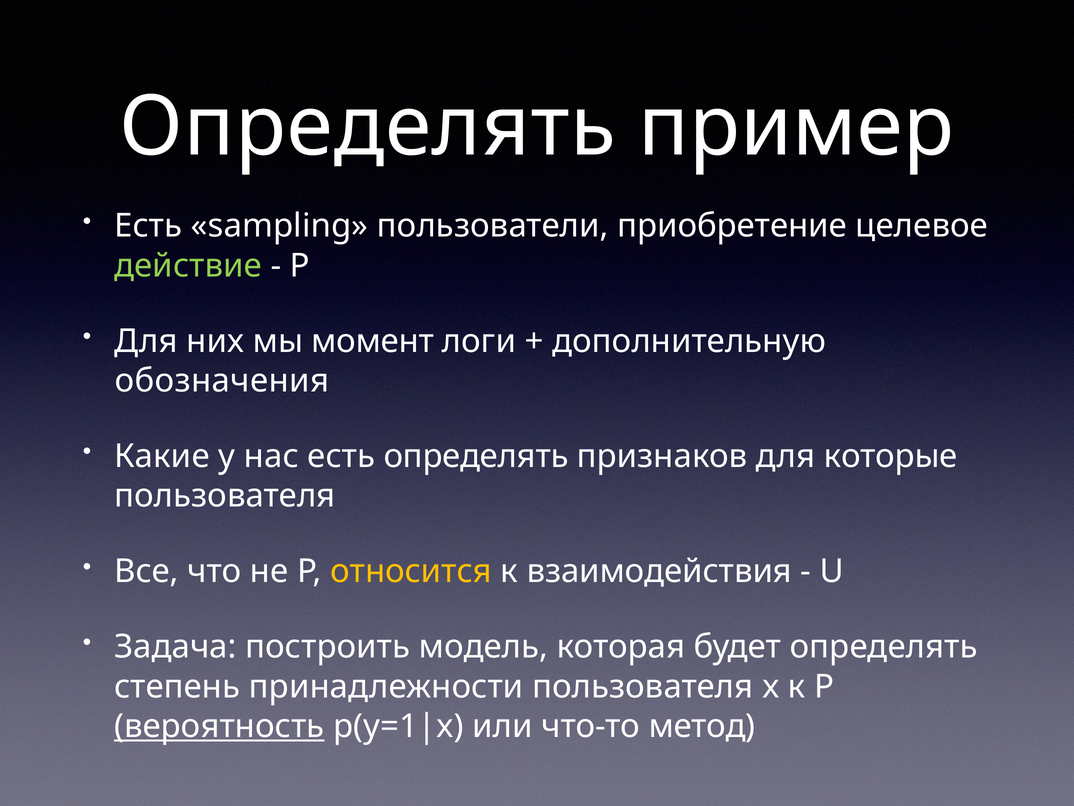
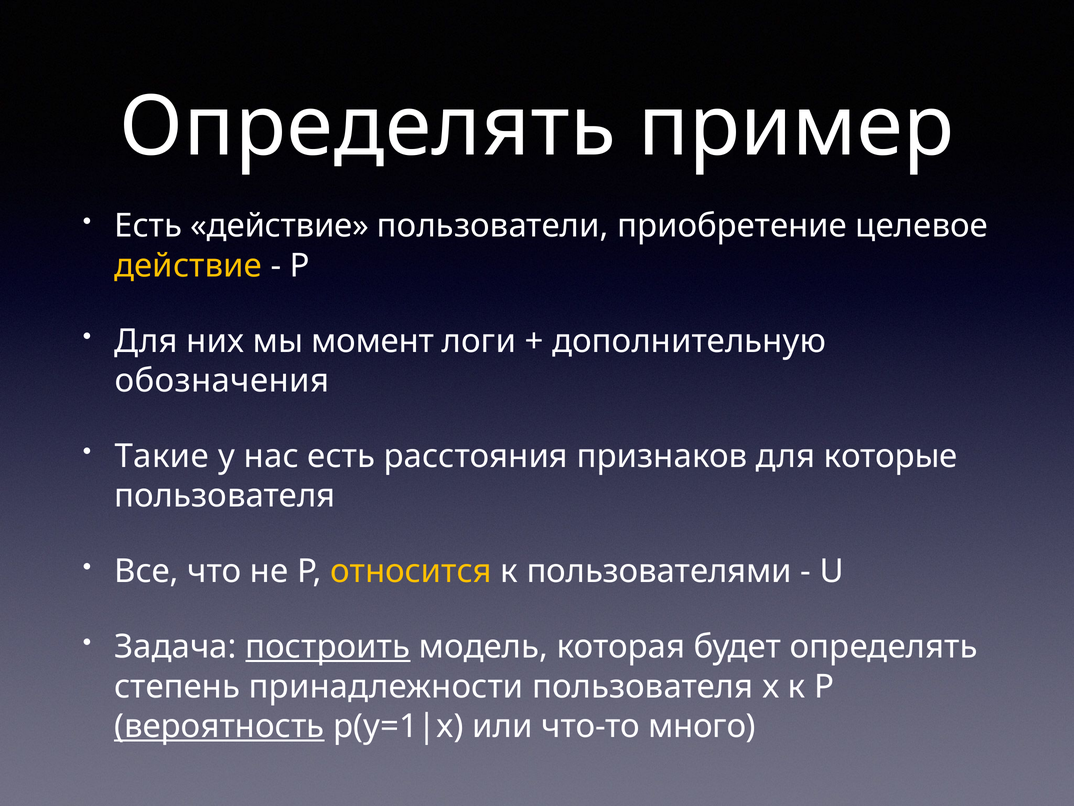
Есть sampling: sampling -> действие
действие at (188, 266) colour: light green -> yellow
Какие: Какие -> Такие
есть определять: определять -> расстояния
взаимодействия: взаимодействия -> пользователями
построить underline: none -> present
метод: метод -> много
